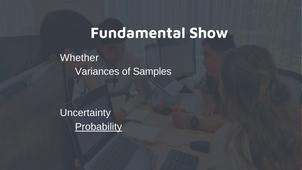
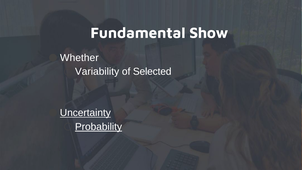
Variances: Variances -> Variability
Samples: Samples -> Selected
Uncertainty underline: none -> present
